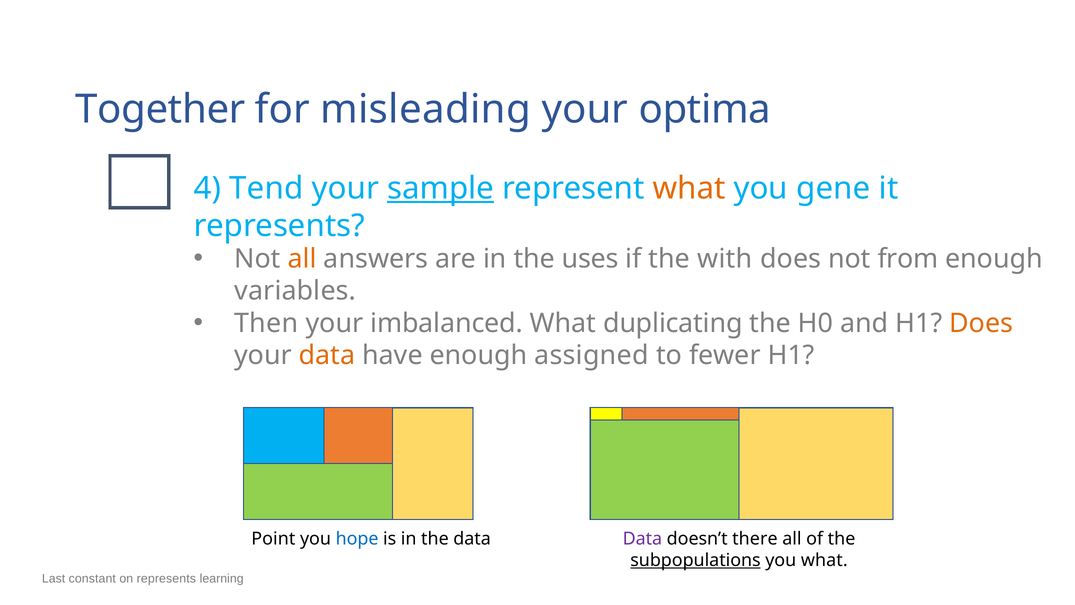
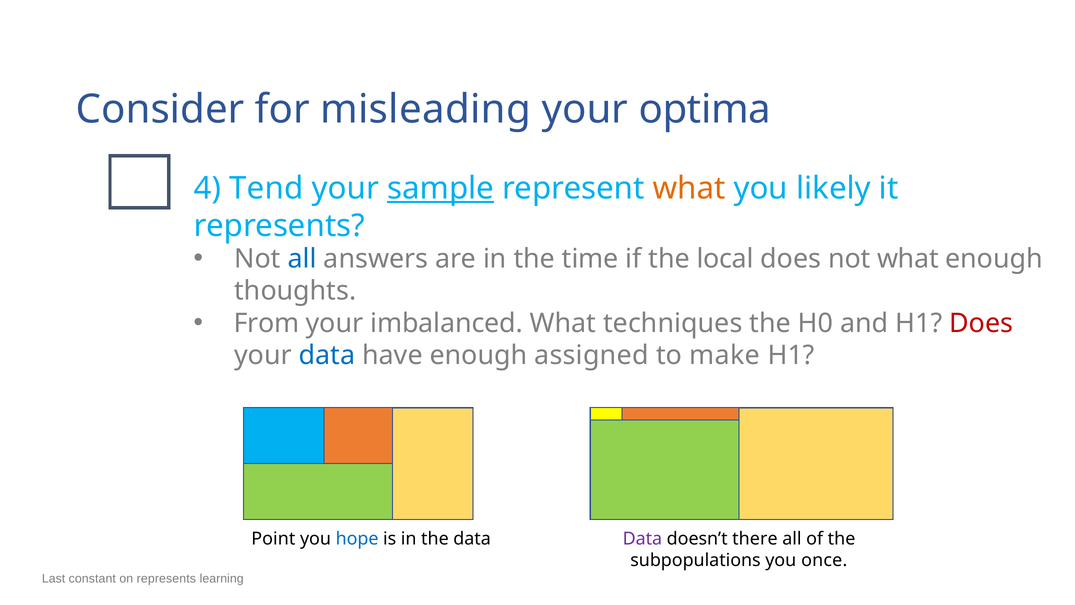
Together: Together -> Consider
gene: gene -> likely
all at (302, 258) colour: orange -> blue
uses: uses -> time
with: with -> local
not from: from -> what
variables: variables -> thoughts
Then: Then -> From
duplicating: duplicating -> techniques
Does at (981, 323) colour: orange -> red
data at (327, 355) colour: orange -> blue
fewer: fewer -> make
subpopulations underline: present -> none
you what: what -> once
